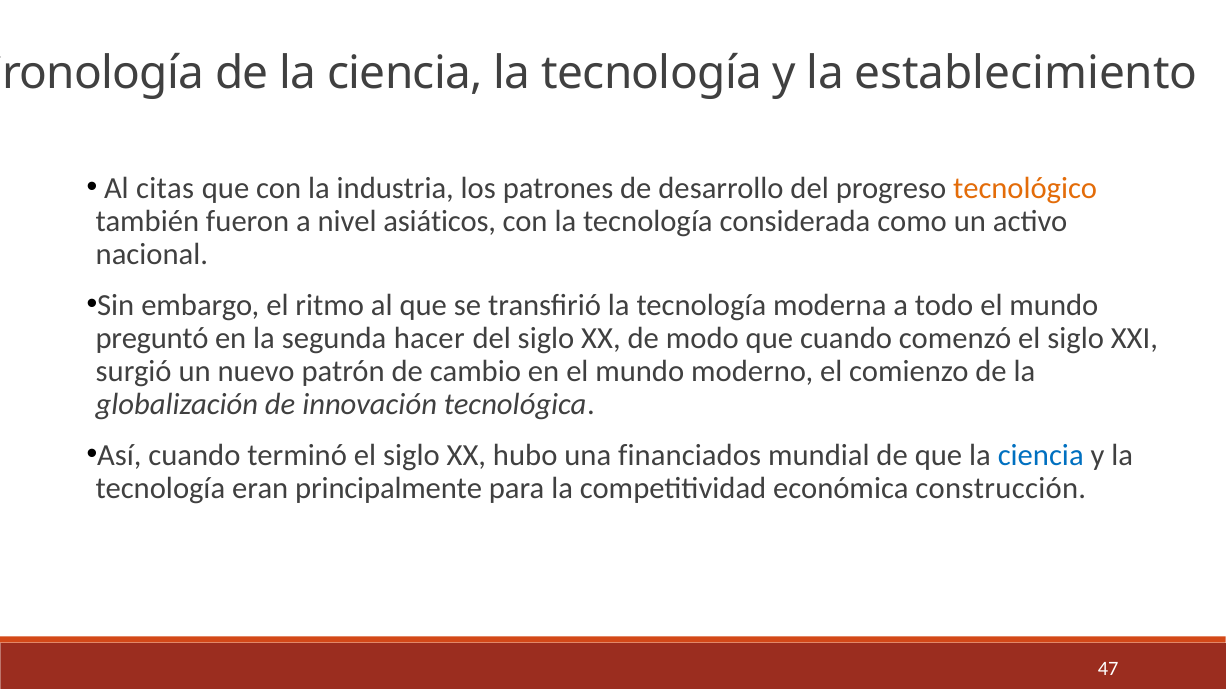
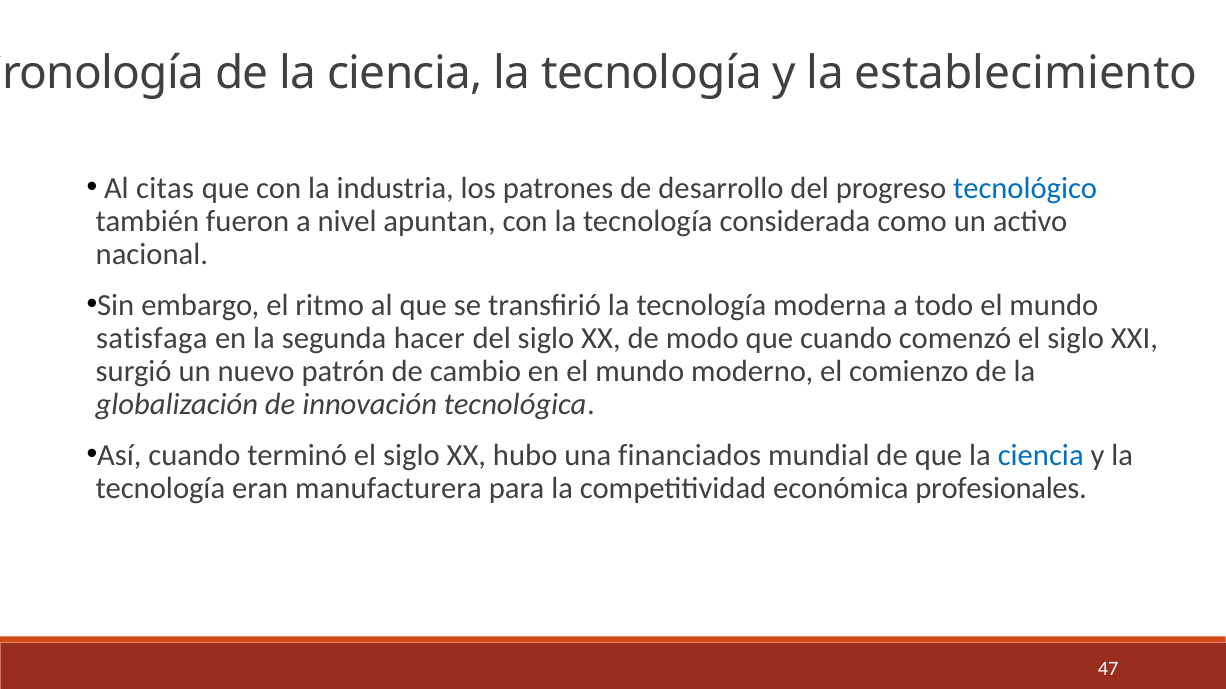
tecnológico colour: orange -> blue
asiáticos: asiáticos -> apuntan
preguntó: preguntó -> satisfaga
principalmente: principalmente -> manufacturera
construcción: construcción -> profesionales
